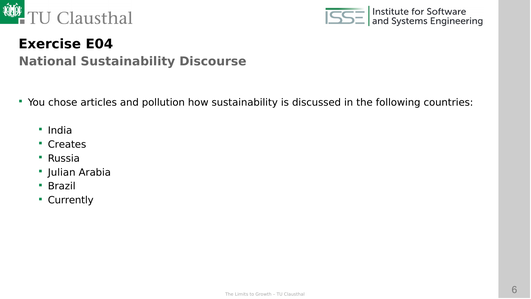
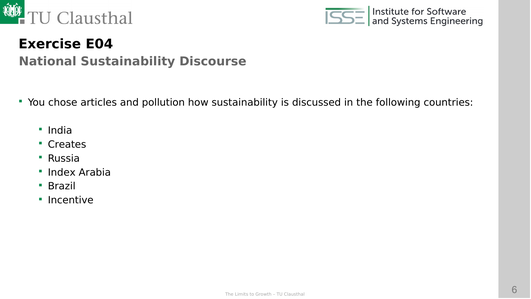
Julian: Julian -> Index
Currently: Currently -> Incentive
